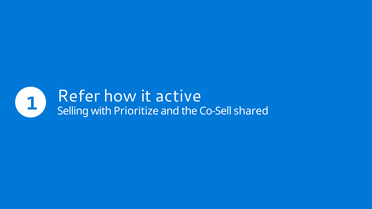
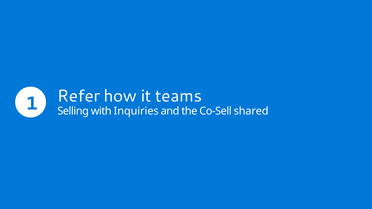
active: active -> teams
Prioritize: Prioritize -> Inquiries
